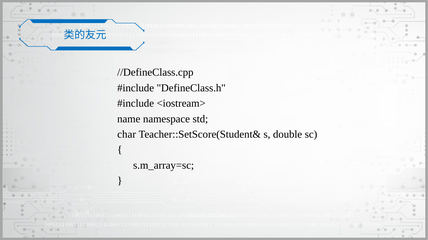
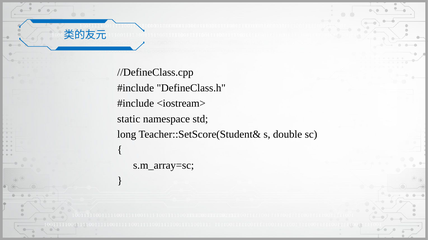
name: name -> static
char: char -> long
